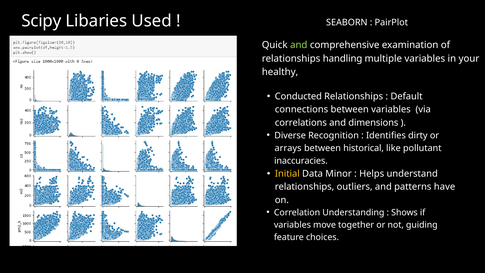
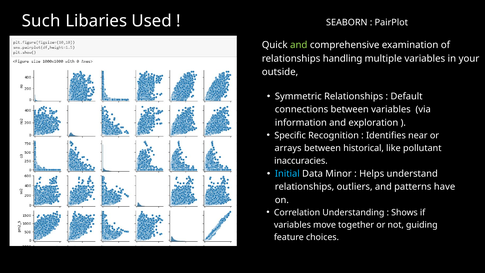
Scipy: Scipy -> Such
healthy: healthy -> outside
Conducted: Conducted -> Symmetric
correlations: correlations -> information
dimensions: dimensions -> exploration
Diverse: Diverse -> Specific
dirty: dirty -> near
Initial colour: yellow -> light blue
